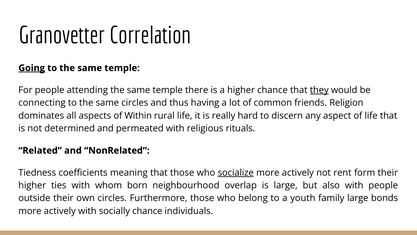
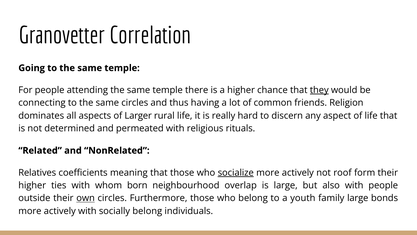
Going underline: present -> none
Within: Within -> Larger
Tiedness: Tiedness -> Relatives
rent: rent -> roof
own underline: none -> present
socially chance: chance -> belong
